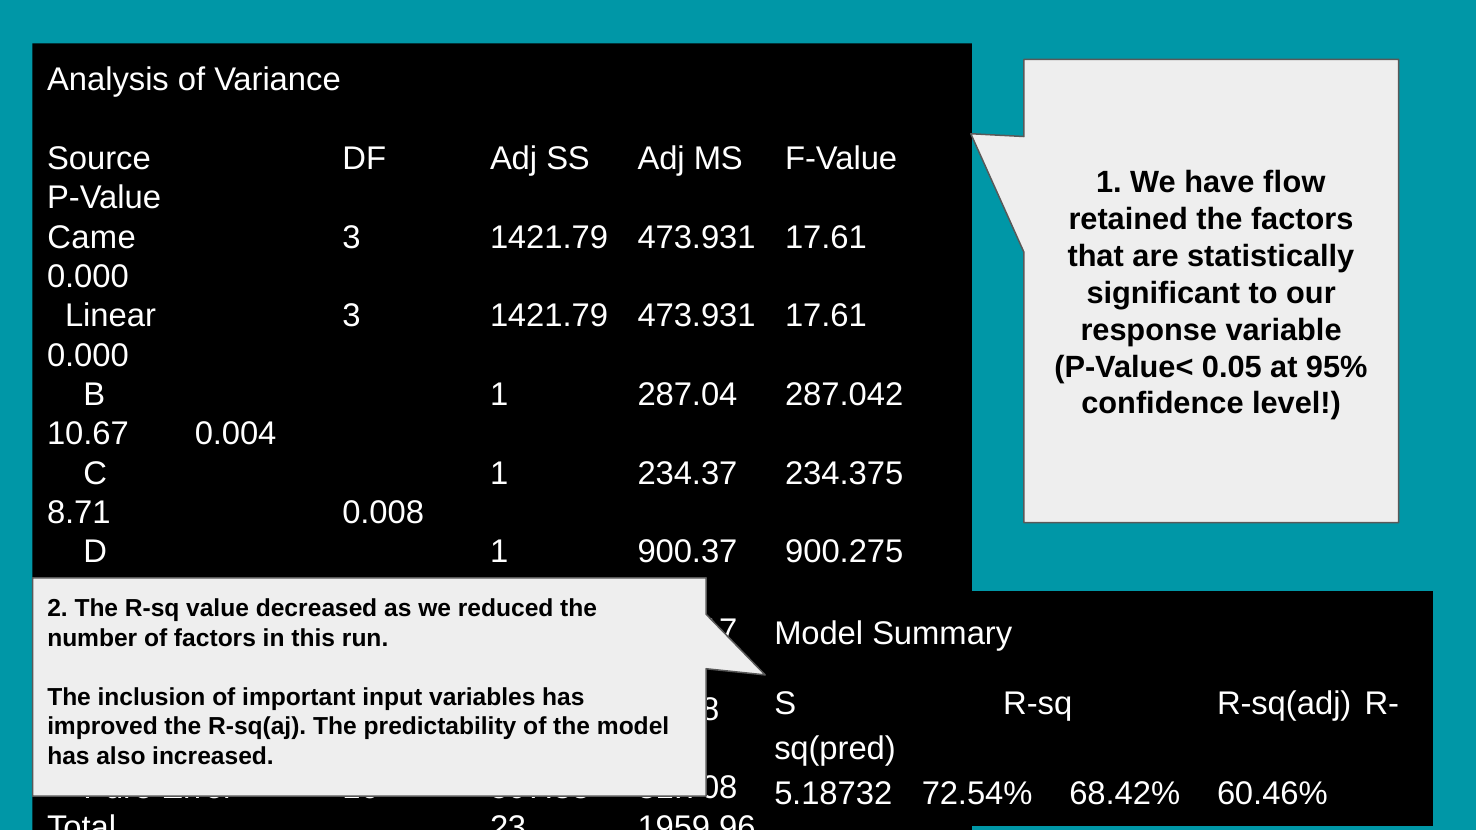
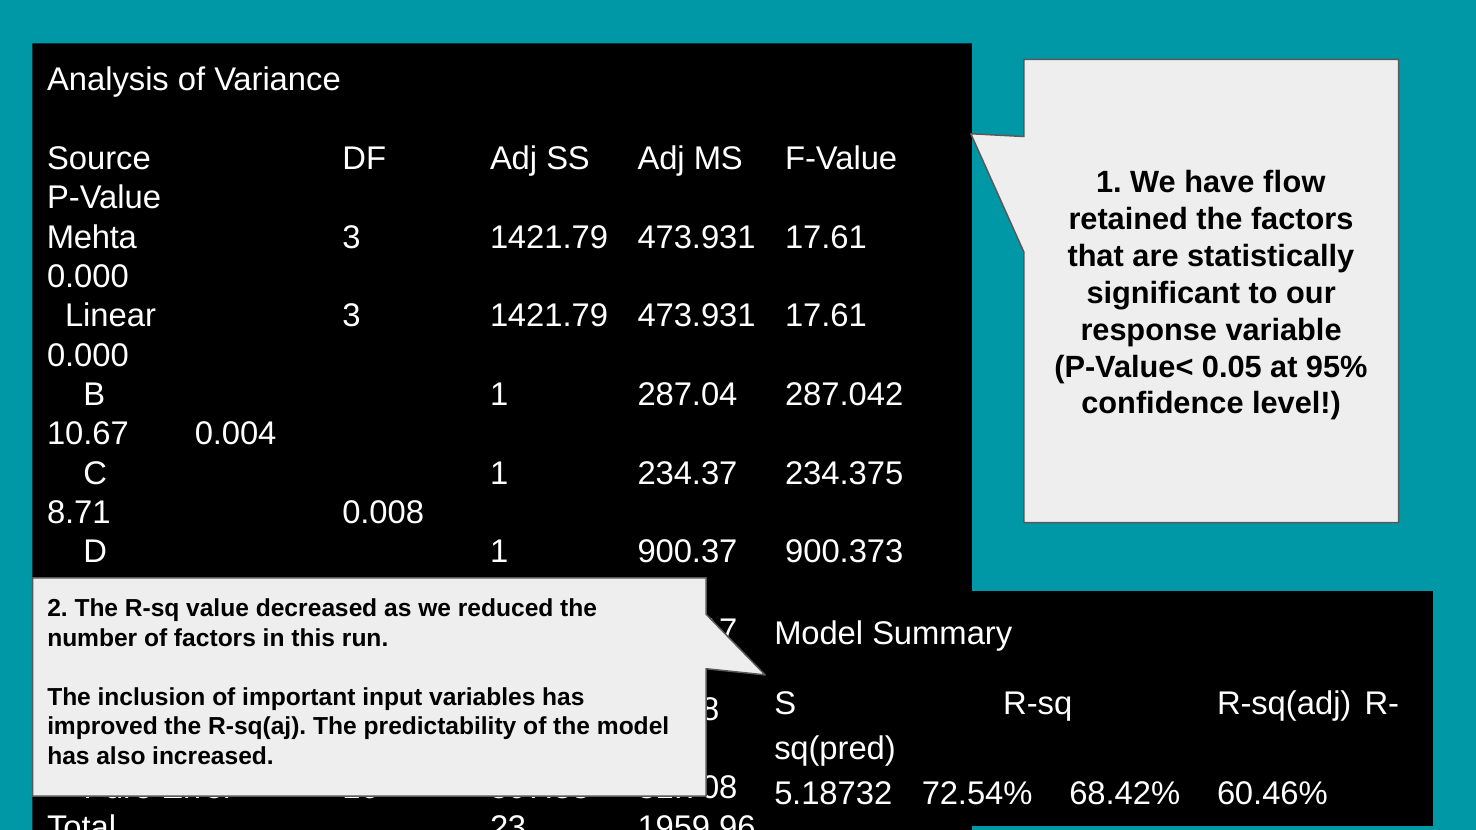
Came: Came -> Mehta
900.275: 900.275 -> 900.373
